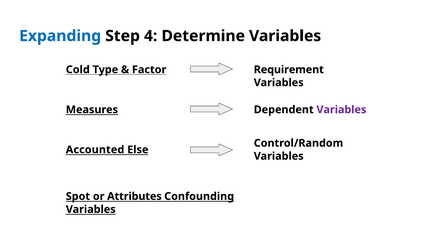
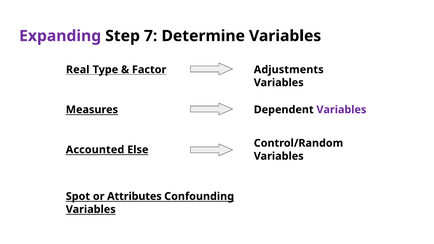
Expanding colour: blue -> purple
4: 4 -> 7
Cold: Cold -> Real
Requirement: Requirement -> Adjustments
